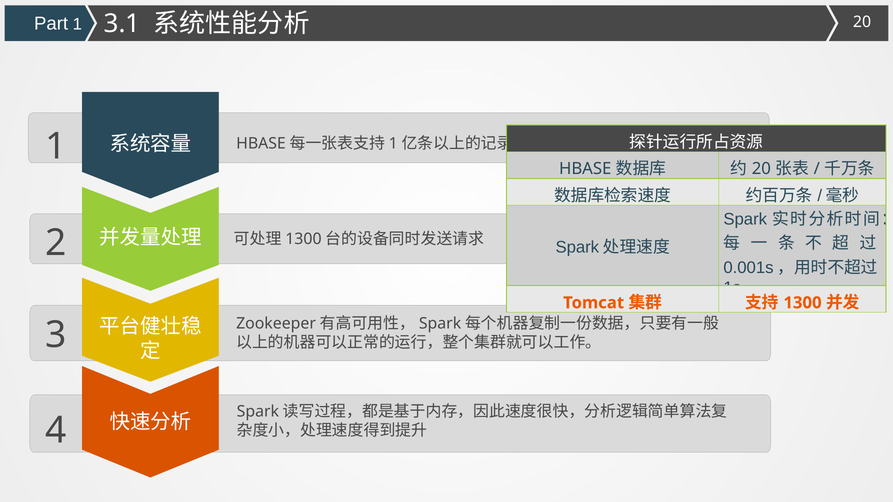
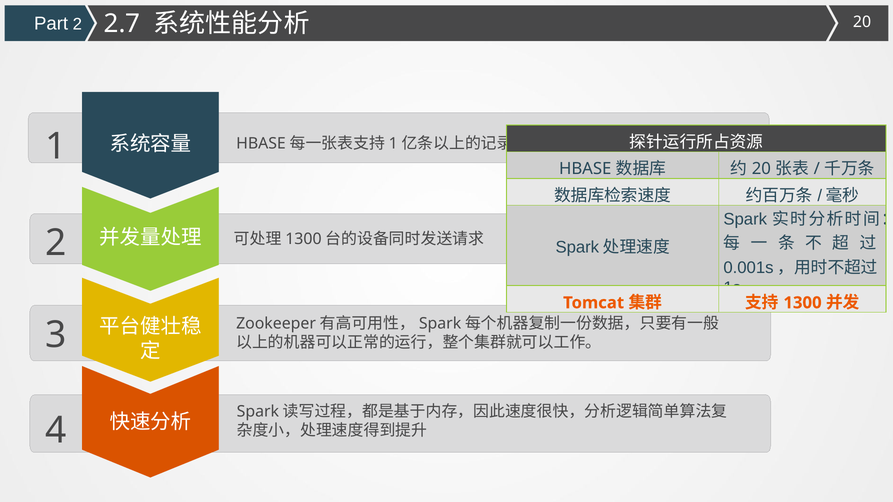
Part 1: 1 -> 2
3.1: 3.1 -> 2.7
